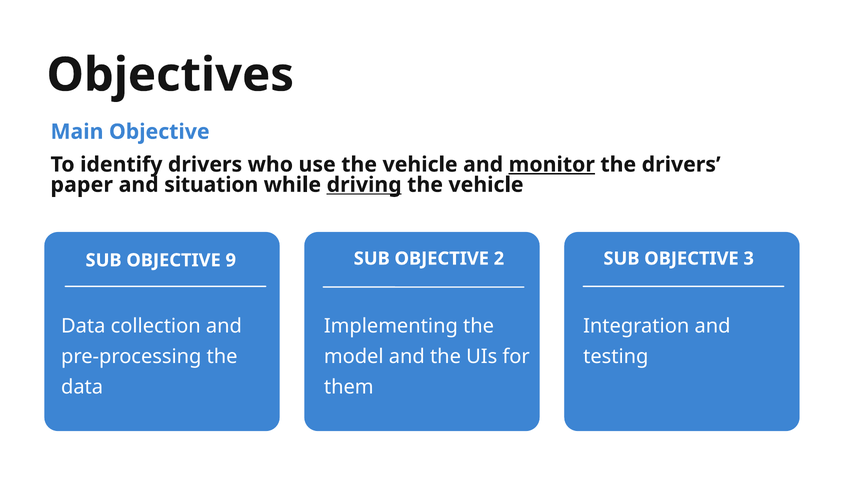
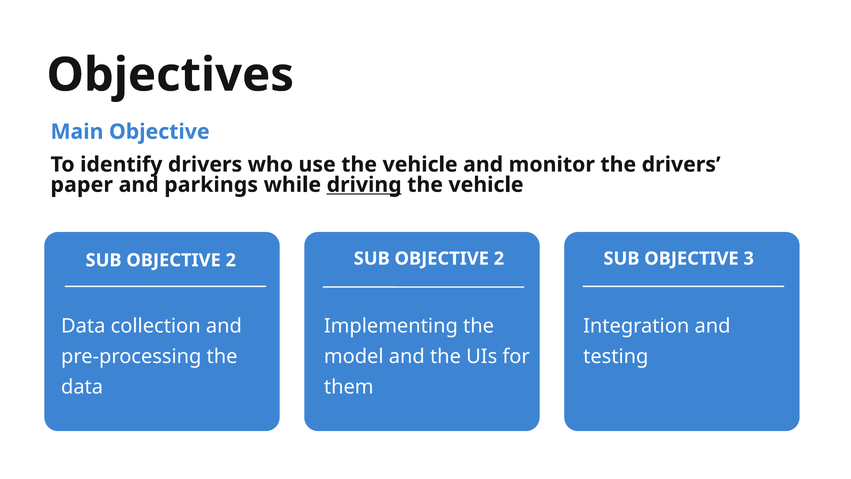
monitor underline: present -> none
situation: situation -> parkings
9 at (231, 260): 9 -> 2
